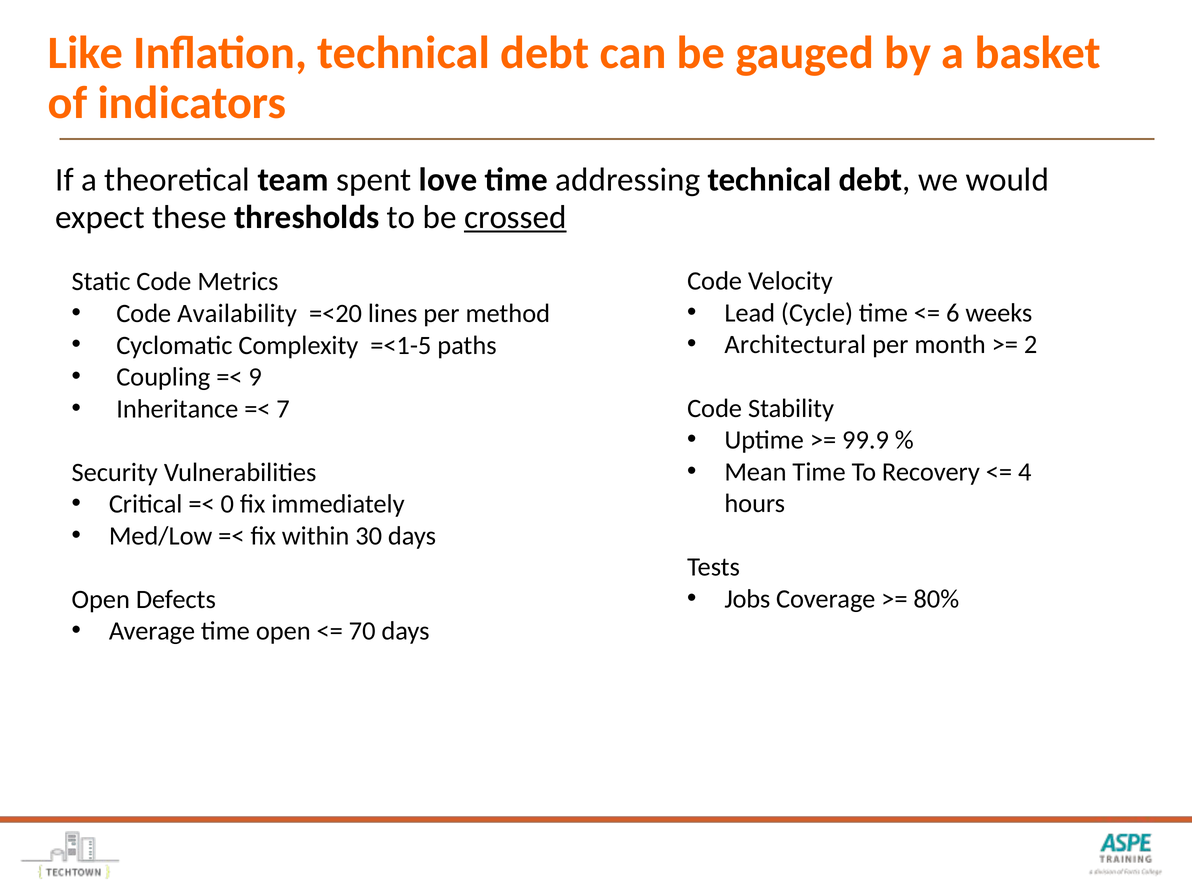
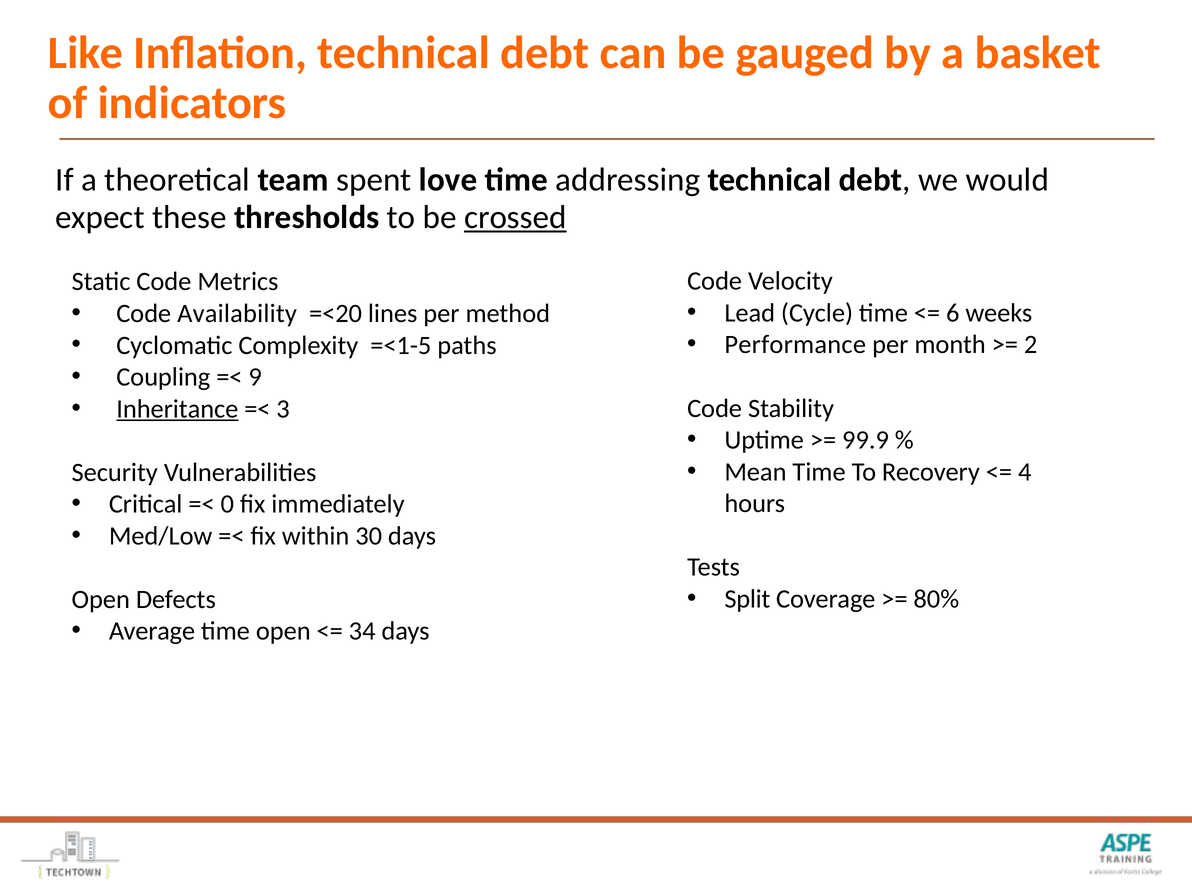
Architectural: Architectural -> Performance
Inheritance underline: none -> present
7: 7 -> 3
Jobs: Jobs -> Split
70: 70 -> 34
